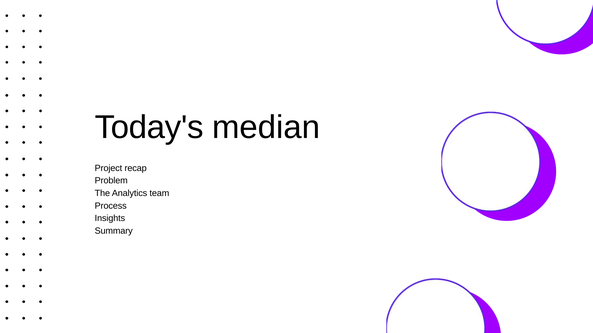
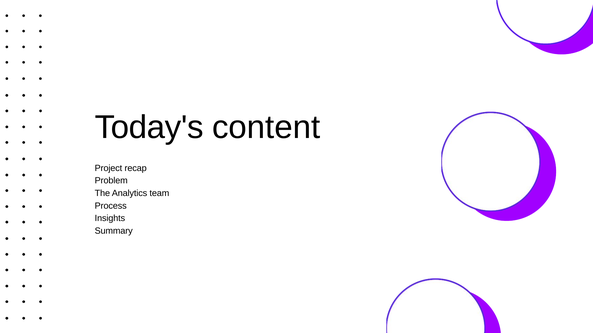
median: median -> content
